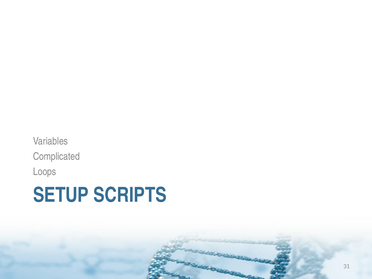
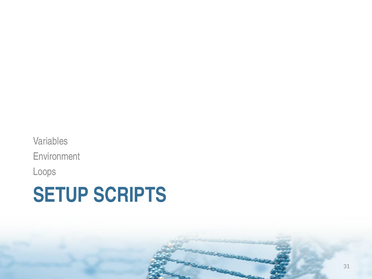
Complicated: Complicated -> Environment
